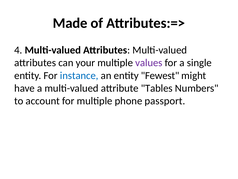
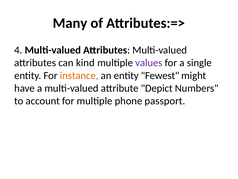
Made: Made -> Many
your: your -> kind
instance colour: blue -> orange
Tables: Tables -> Depict
